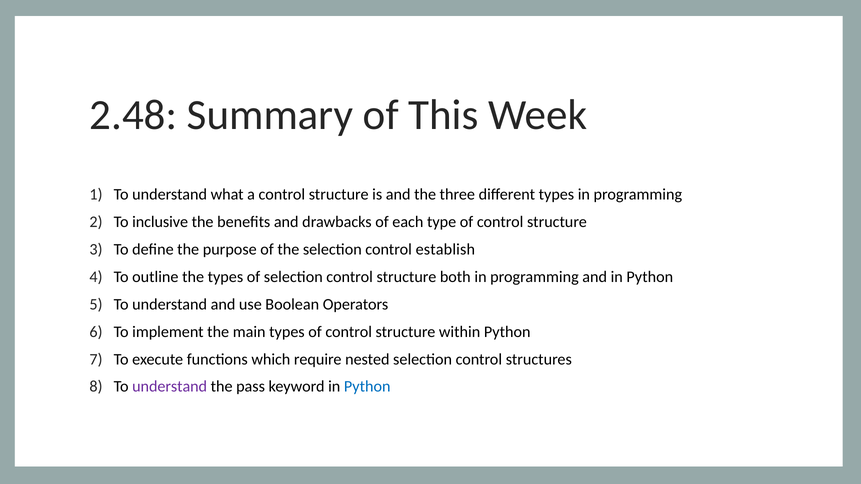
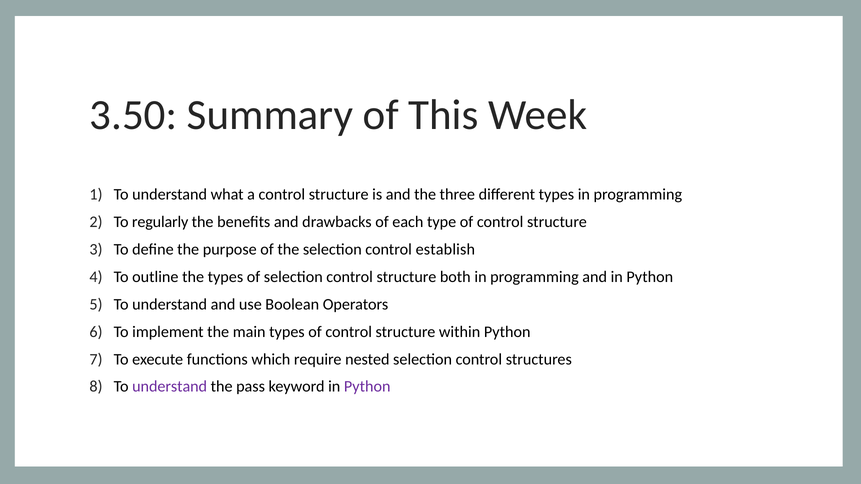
2.48: 2.48 -> 3.50
inclusive: inclusive -> regularly
Python at (367, 387) colour: blue -> purple
